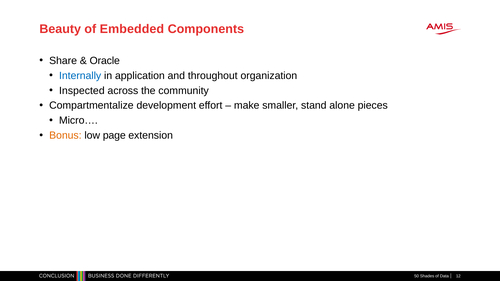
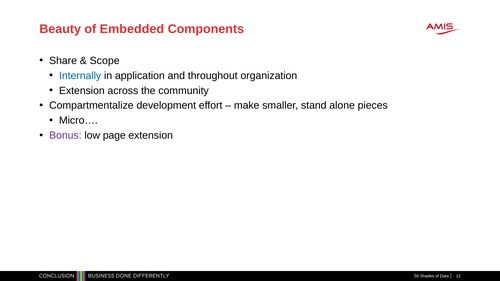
Oracle: Oracle -> Scope
Inspected at (82, 91): Inspected -> Extension
Bonus colour: orange -> purple
